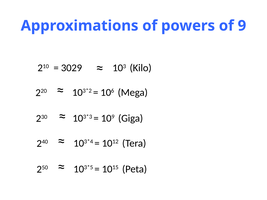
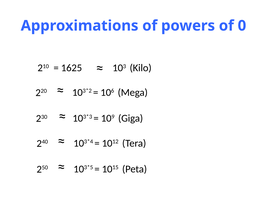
9: 9 -> 0
3029: 3029 -> 1625
